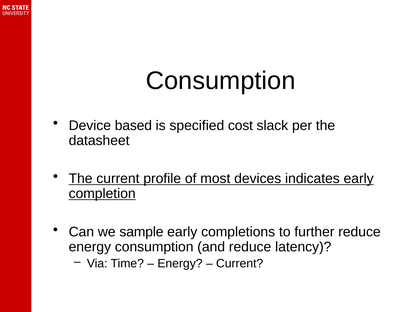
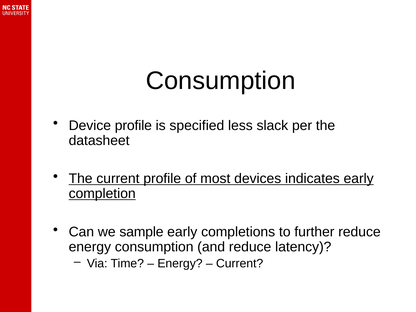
Device based: based -> profile
cost: cost -> less
